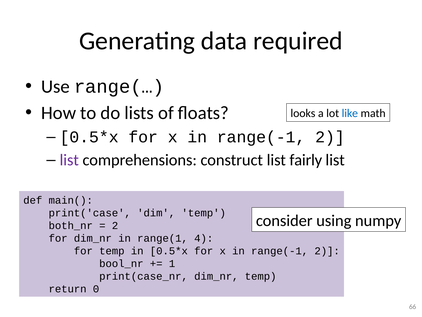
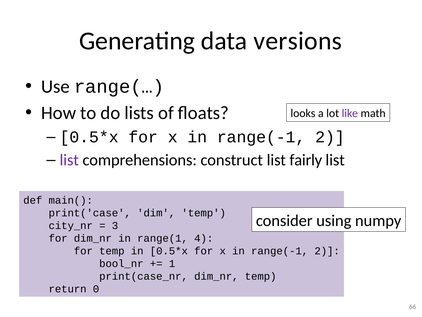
required: required -> versions
like colour: blue -> purple
both_nr: both_nr -> city_nr
2 at (115, 225): 2 -> 3
